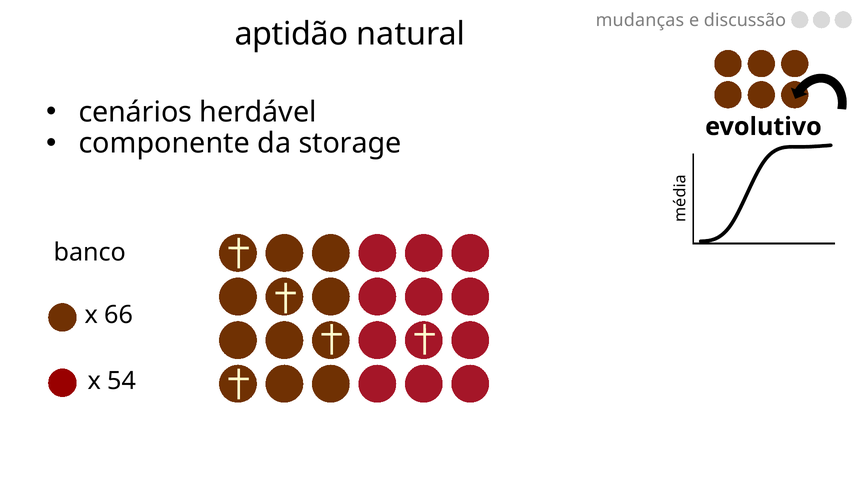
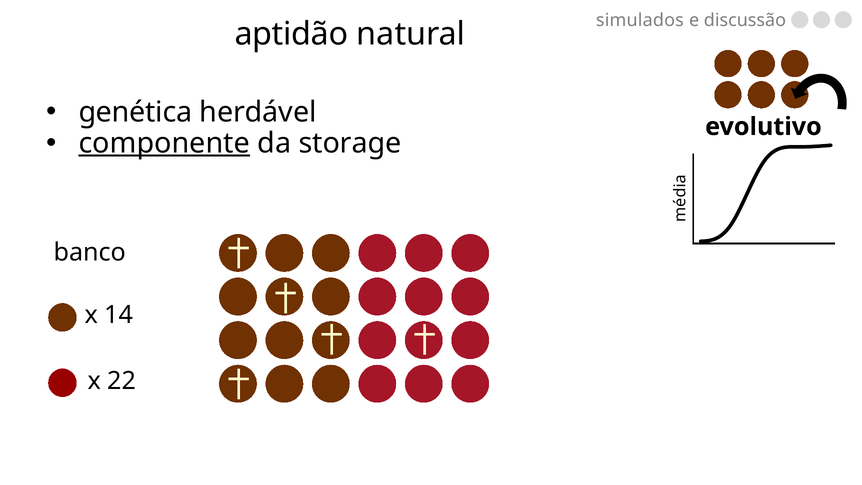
mudanças: mudanças -> simulados
cenários: cenários -> genética
componente underline: none -> present
66: 66 -> 14
54: 54 -> 22
